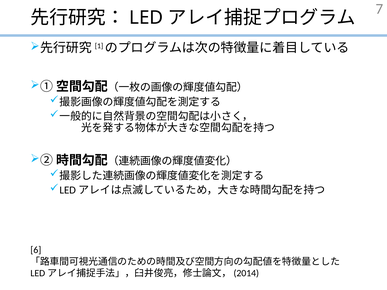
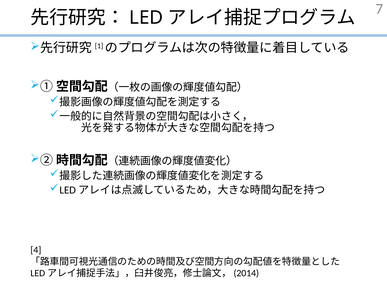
6: 6 -> 4
